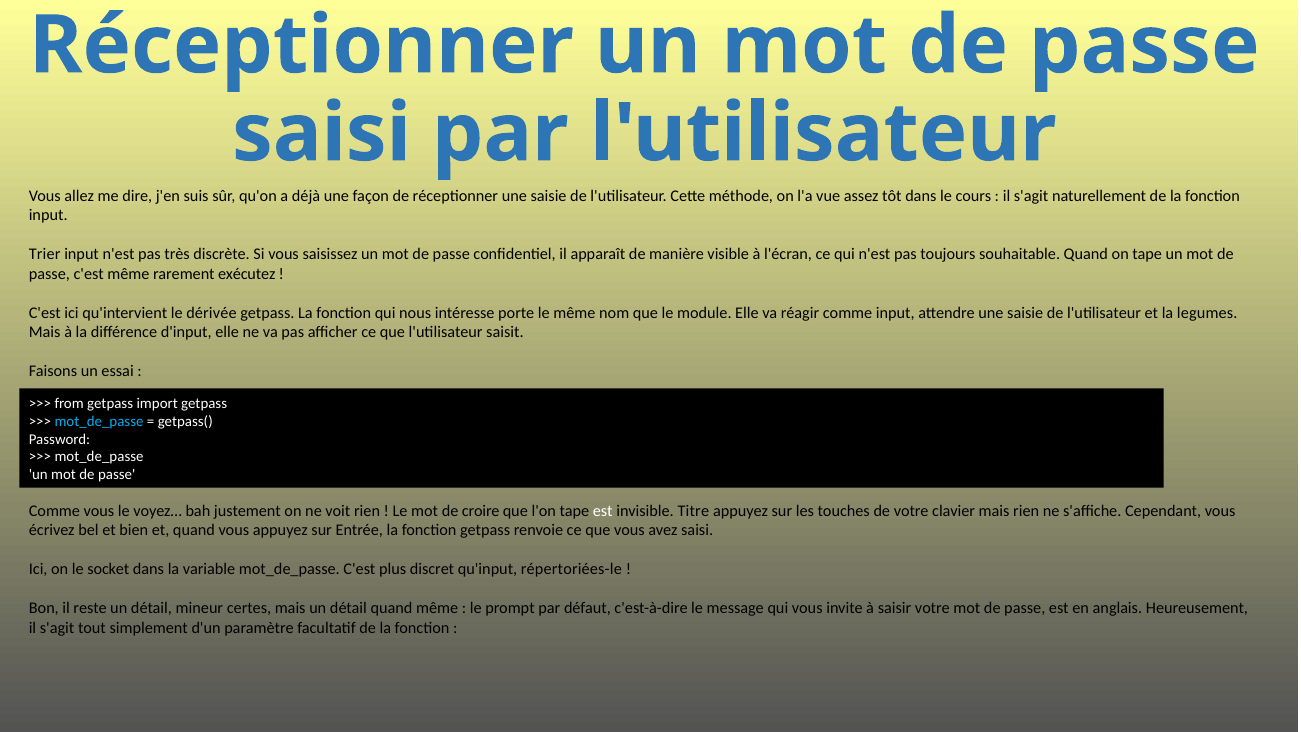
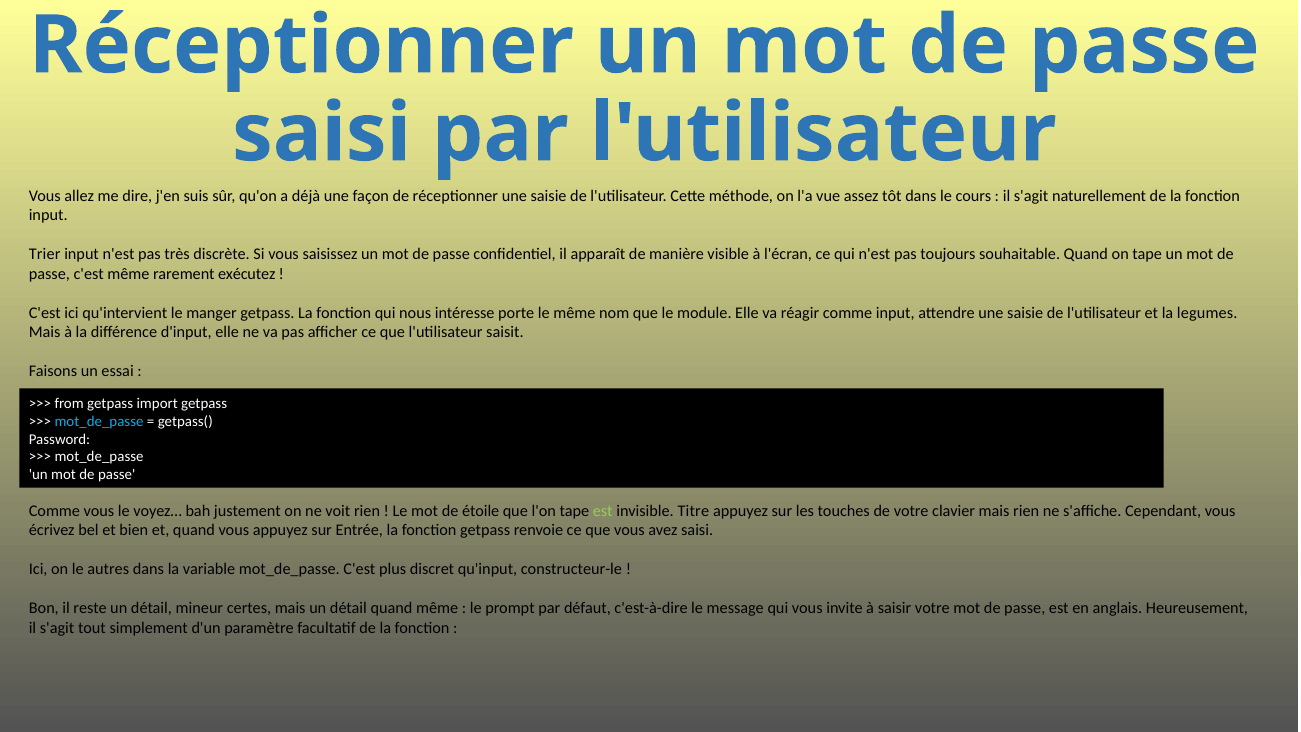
dérivée: dérivée -> manger
croire: croire -> étoile
est at (603, 511) colour: white -> light green
socket: socket -> autres
répertoriées-le: répertoriées-le -> constructeur-le
